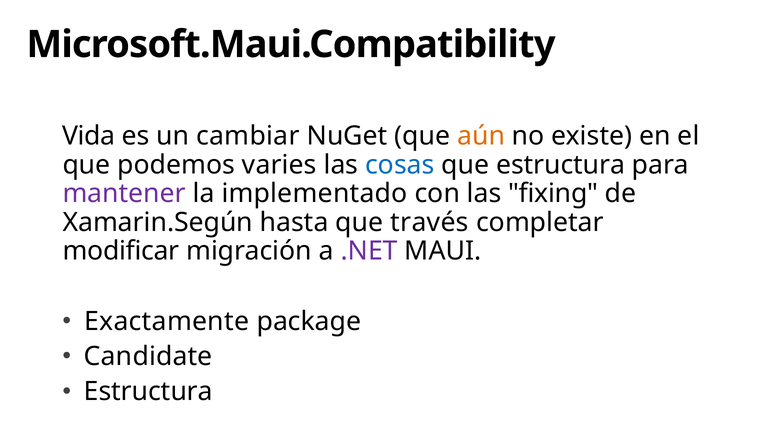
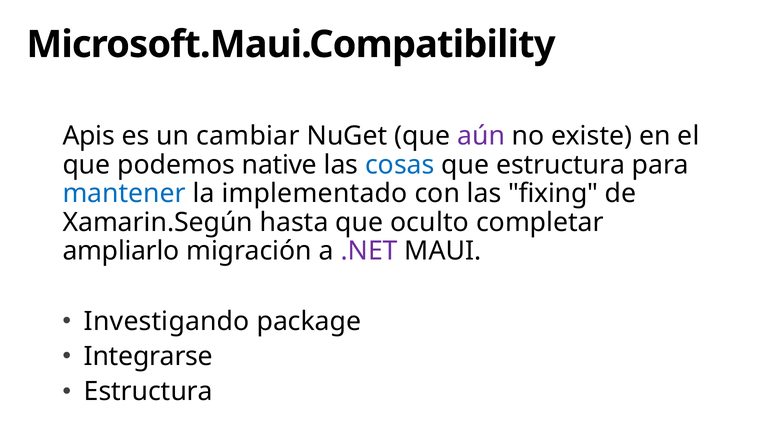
Vida: Vida -> Apis
aún colour: orange -> purple
varies: varies -> native
mantener colour: purple -> blue
través: través -> oculto
modificar: modificar -> ampliarlo
Exactamente: Exactamente -> Investigando
Candidate: Candidate -> Integrarse
